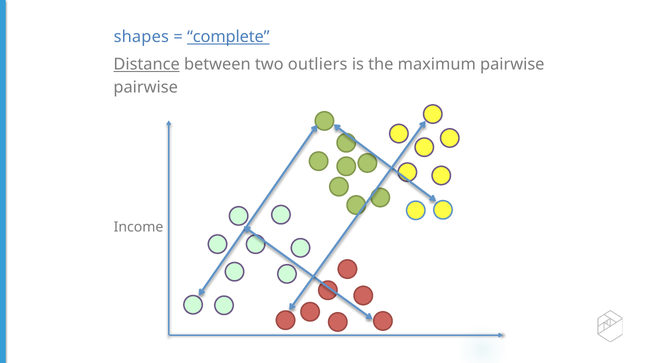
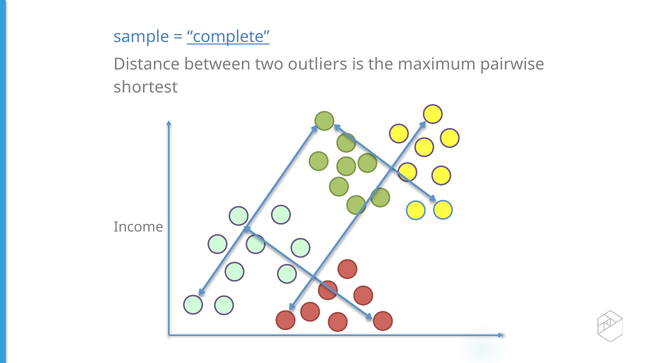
shapes: shapes -> sample
Distance underline: present -> none
pairwise at (146, 87): pairwise -> shortest
